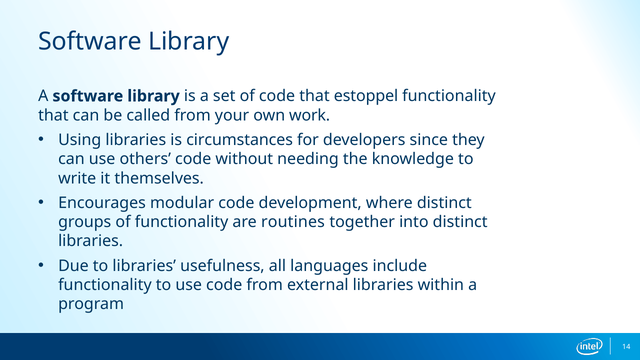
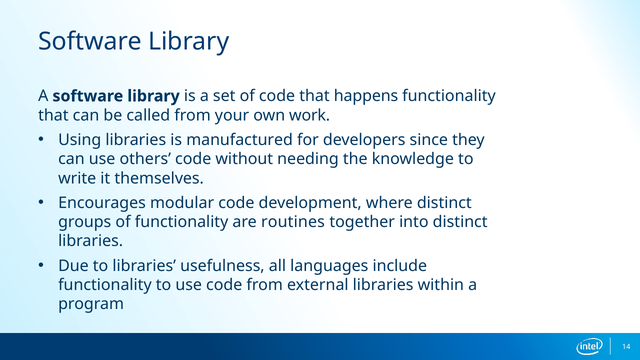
estoppel: estoppel -> happens
circumstances: circumstances -> manufactured
